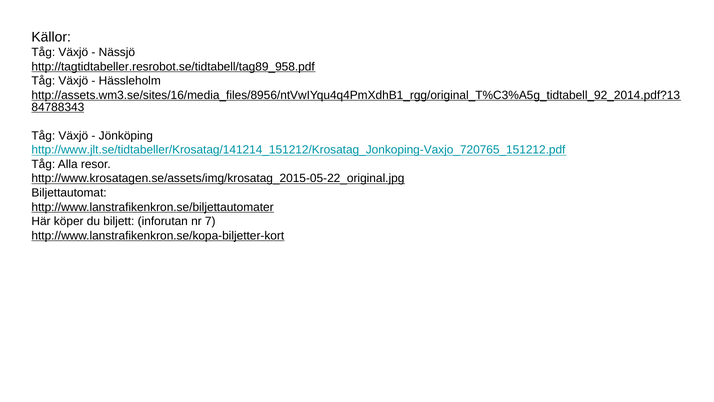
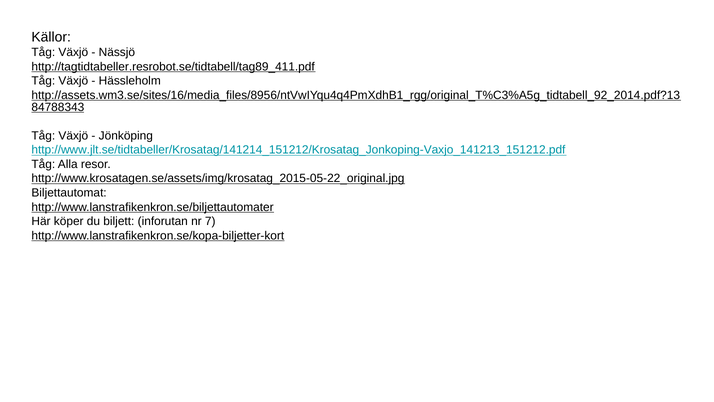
http://tagtidtabeller.resrobot.se/tidtabell/tag89_958.pdf: http://tagtidtabeller.resrobot.se/tidtabell/tag89_958.pdf -> http://tagtidtabeller.resrobot.se/tidtabell/tag89_411.pdf
http://www.jlt.se/tidtabeller/Krosatag/141214_151212/Krosatag_Jonkoping-Vaxjo_720765_151212.pdf: http://www.jlt.se/tidtabeller/Krosatag/141214_151212/Krosatag_Jonkoping-Vaxjo_720765_151212.pdf -> http://www.jlt.se/tidtabeller/Krosatag/141214_151212/Krosatag_Jonkoping-Vaxjo_141213_151212.pdf
